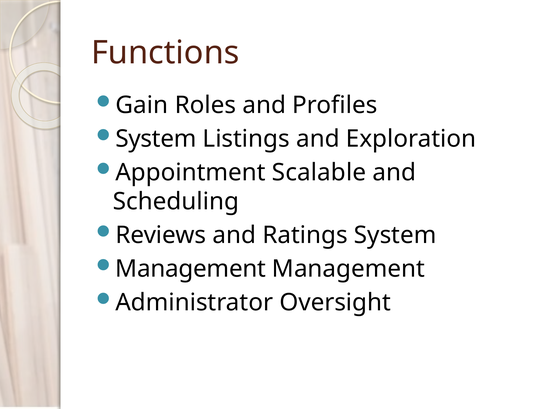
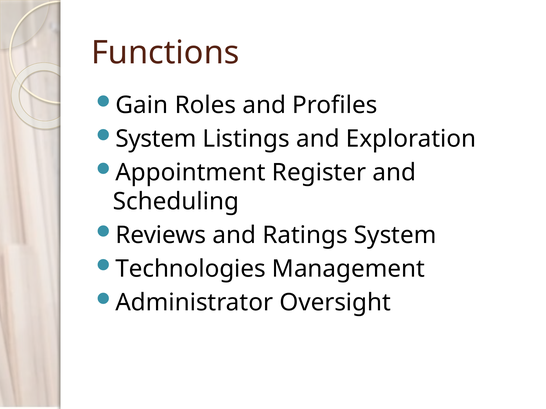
Scalable: Scalable -> Register
Management at (191, 269): Management -> Technologies
